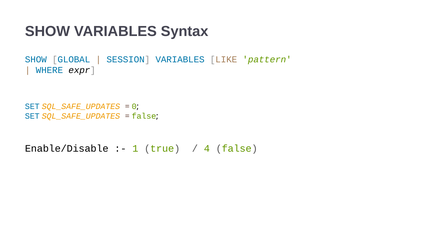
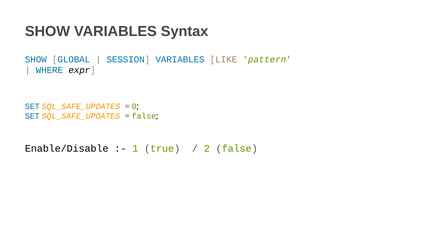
4: 4 -> 2
